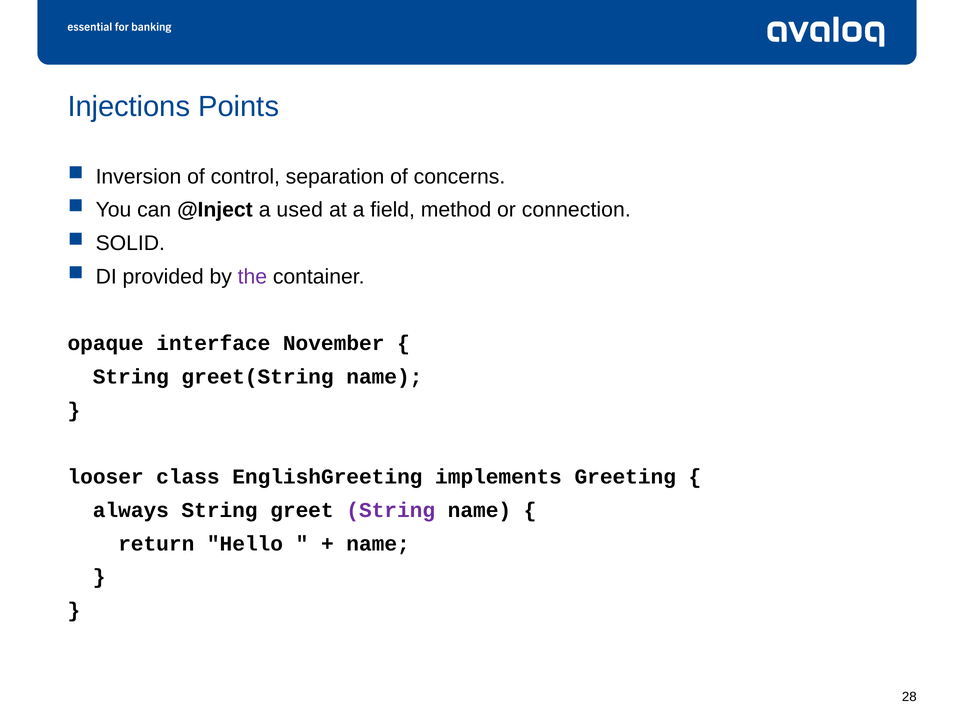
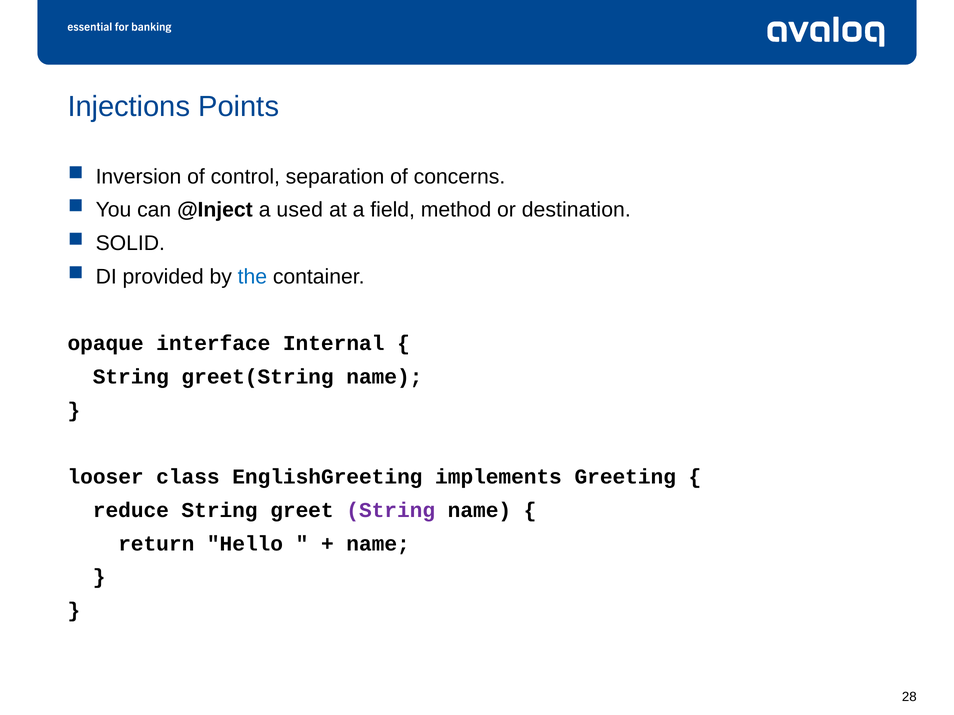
connection: connection -> destination
the colour: purple -> blue
November: November -> Internal
always: always -> reduce
